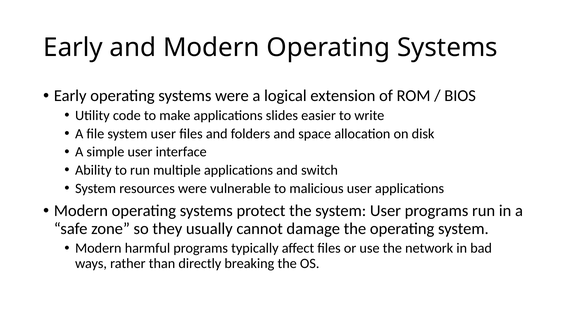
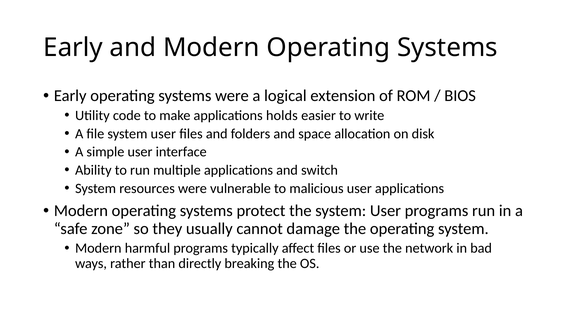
slides: slides -> holds
